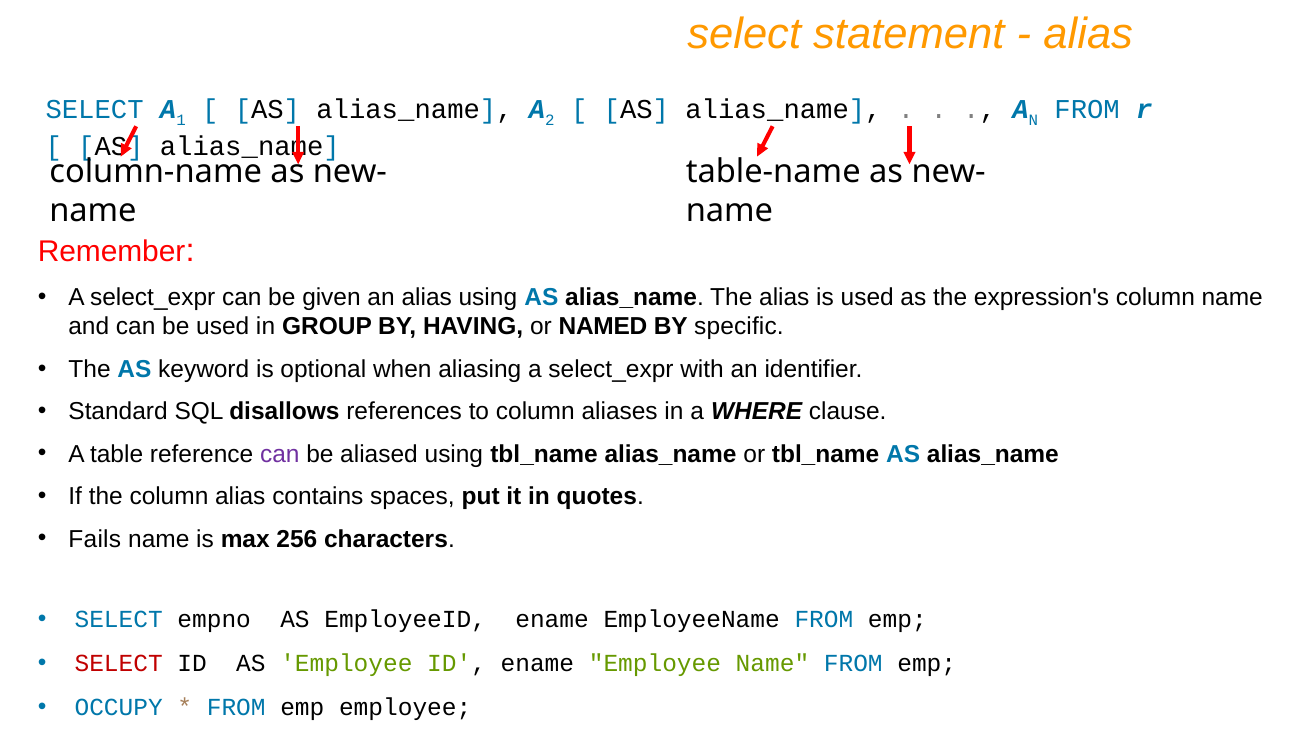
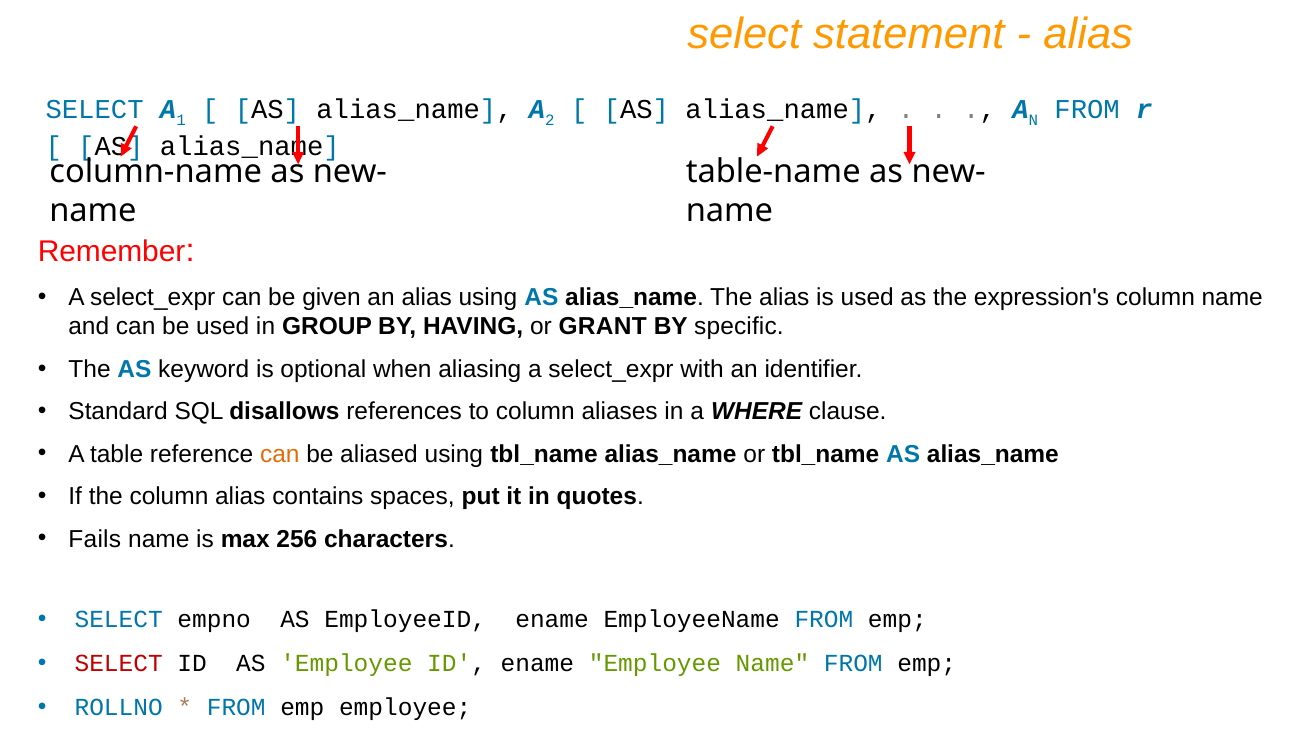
NAMED: NAMED -> GRANT
can at (280, 454) colour: purple -> orange
OCCUPY: OCCUPY -> ROLLNO
